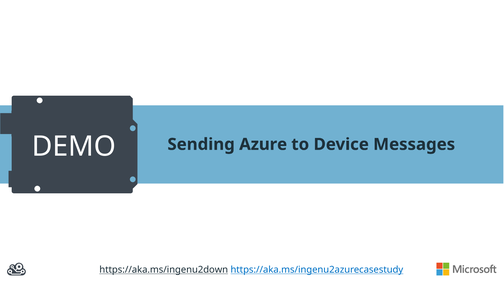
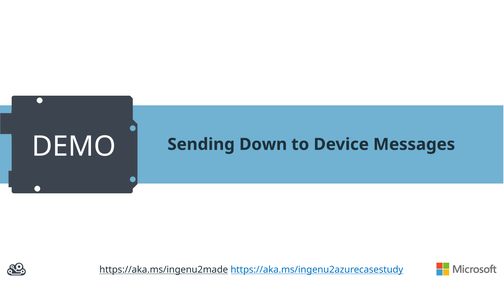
Azure: Azure -> Down
https://aka.ms/ingenu2down: https://aka.ms/ingenu2down -> https://aka.ms/ingenu2made
